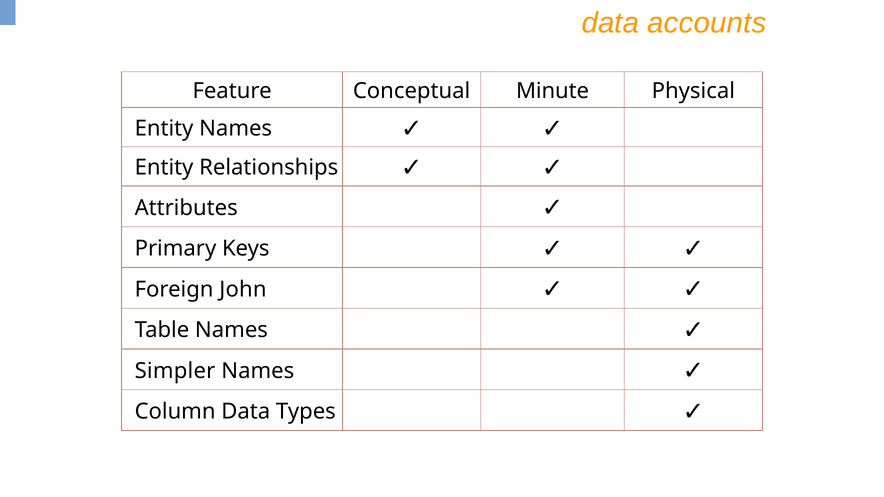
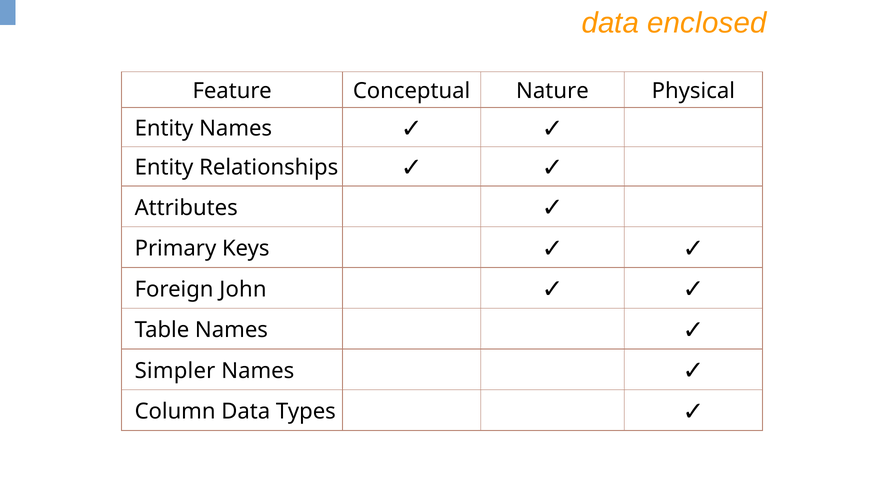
accounts: accounts -> enclosed
Minute: Minute -> Nature
